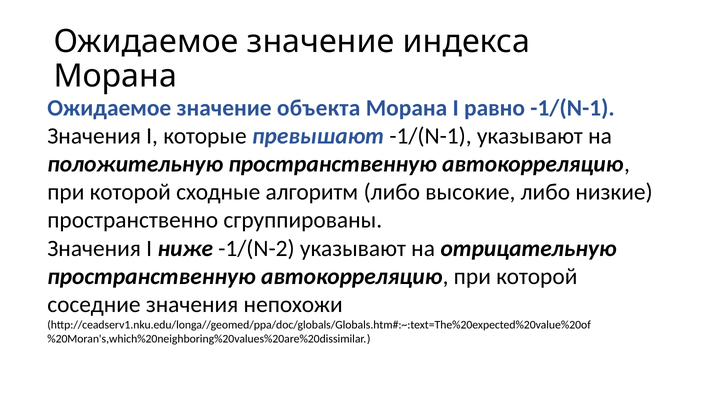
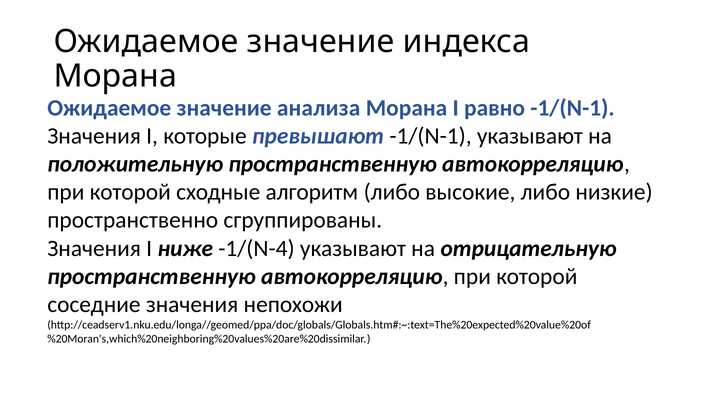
объекта: объекта -> анализа
-1/(N-2: -1/(N-2 -> -1/(N-4
